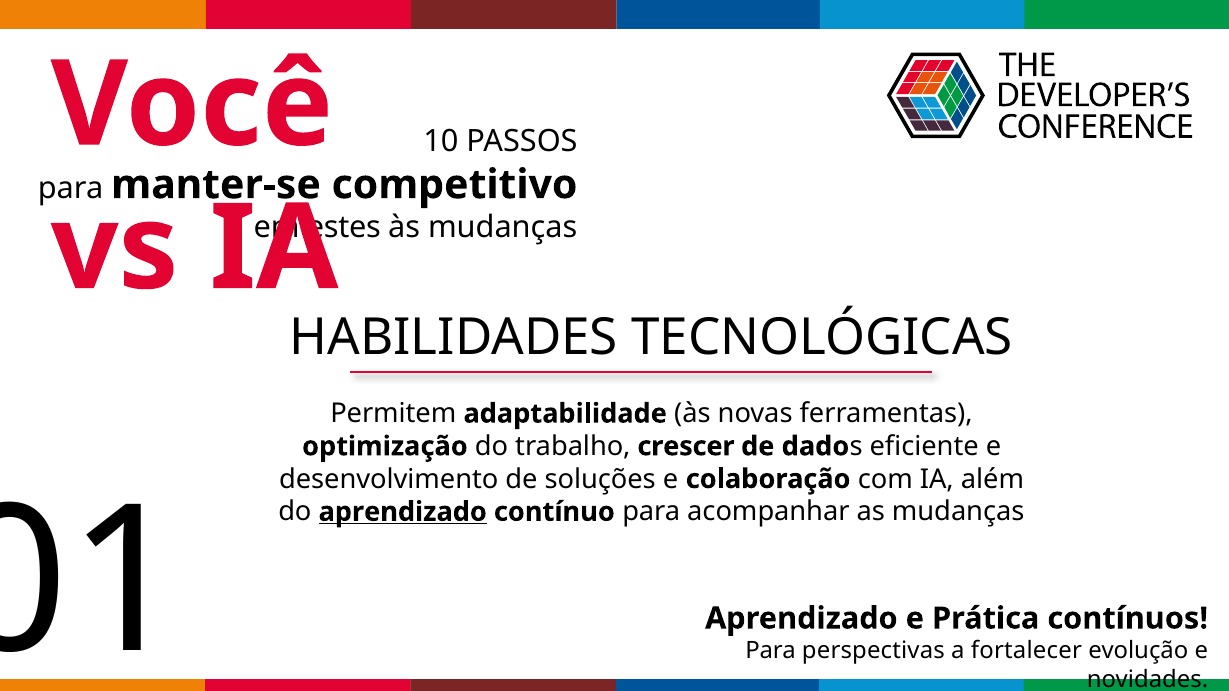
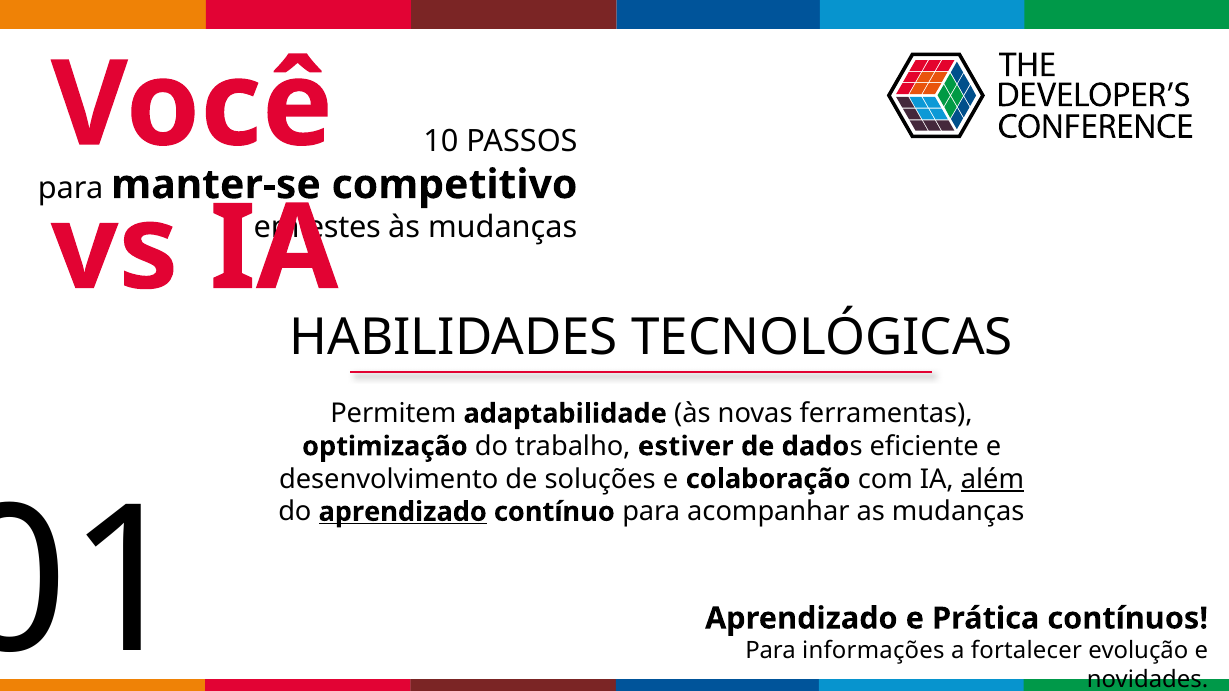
crescer: crescer -> estiver
além underline: none -> present
perspectivas: perspectivas -> informações
